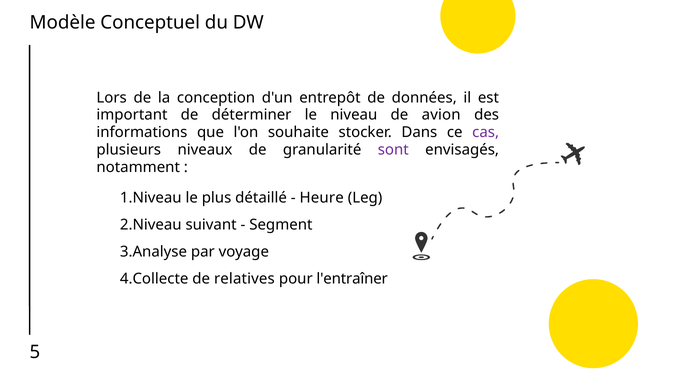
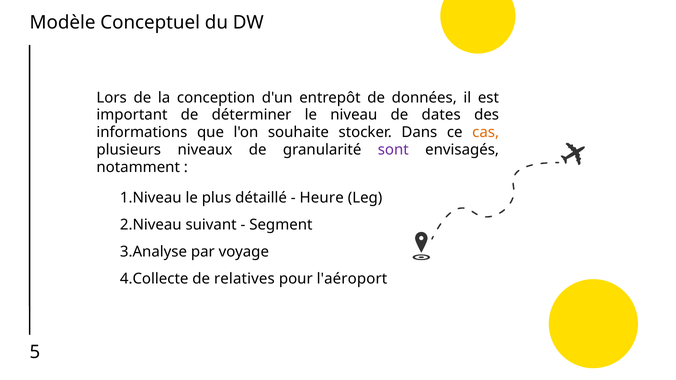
avion: avion -> dates
cas colour: purple -> orange
l'entraîner: l'entraîner -> l'aéroport
